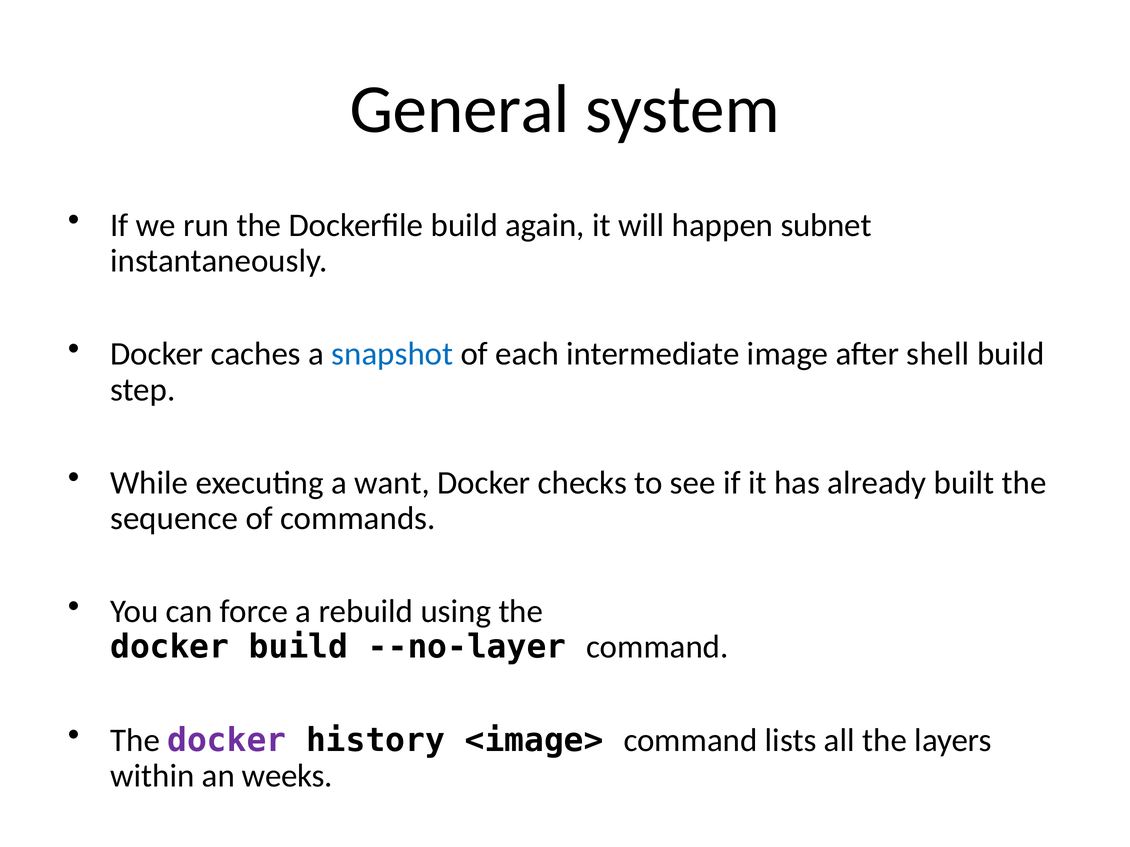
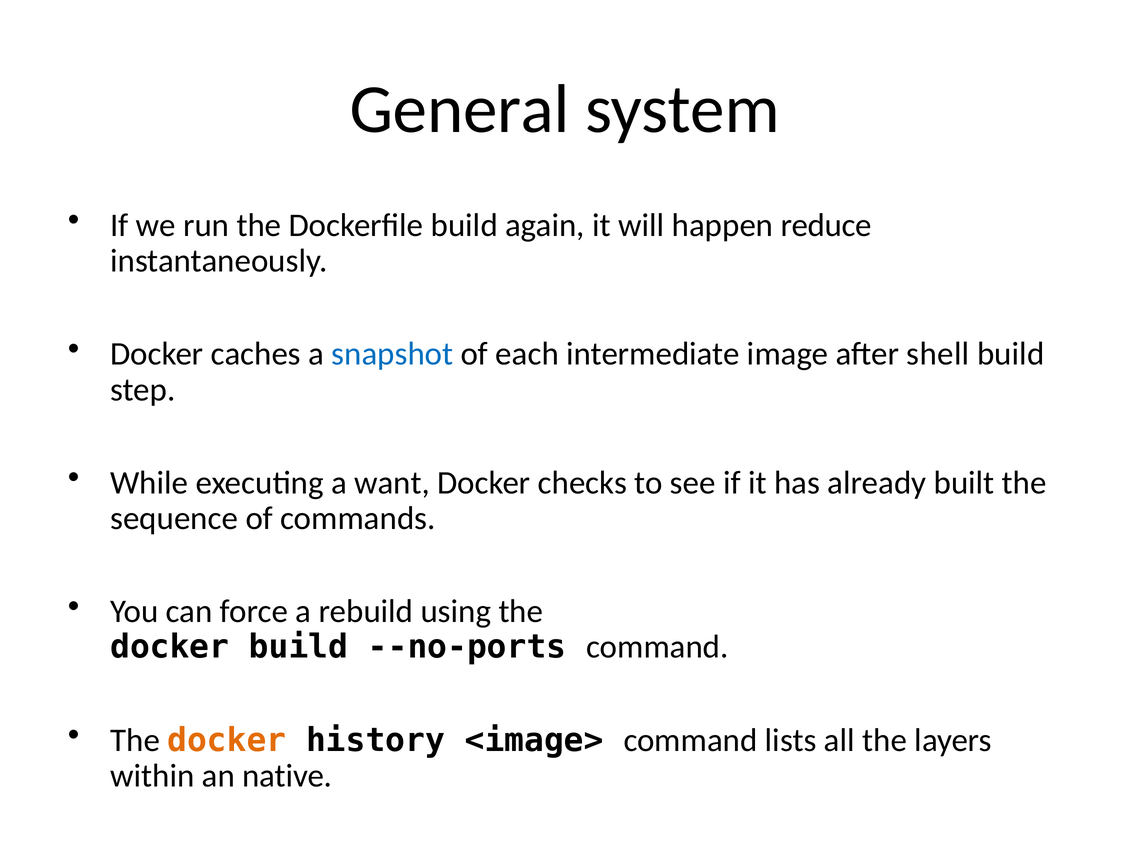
subnet: subnet -> reduce
--no-layer: --no-layer -> --no-ports
docker at (227, 741) colour: purple -> orange
weeks: weeks -> native
